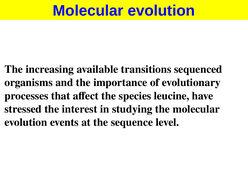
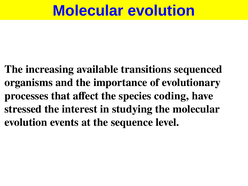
leucine: leucine -> coding
